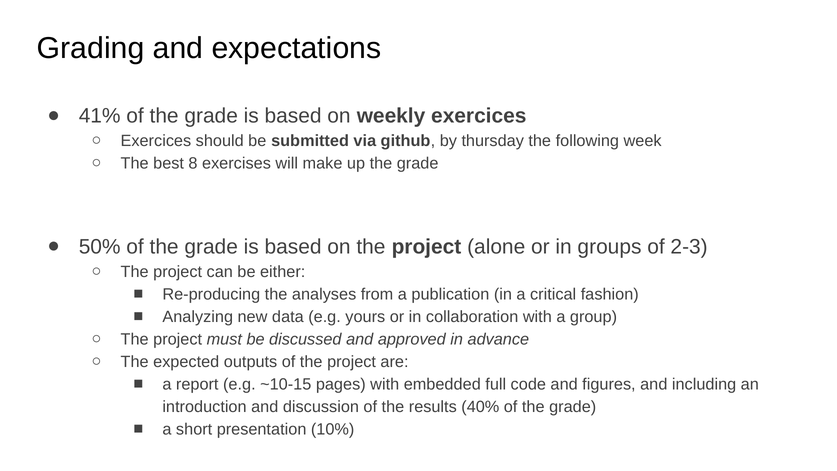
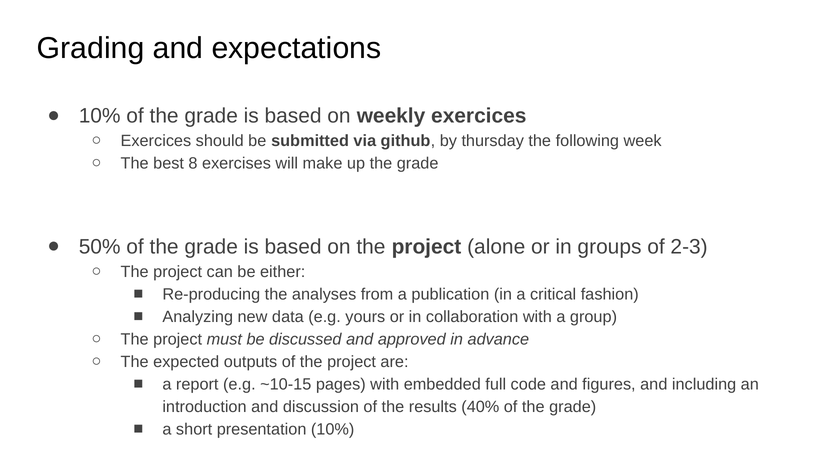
41% at (100, 116): 41% -> 10%
